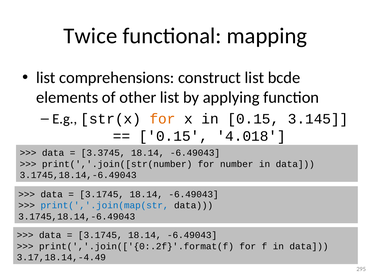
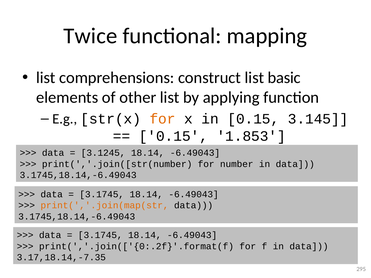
bcde: bcde -> basic
4.018: 4.018 -> 1.853
3.3745: 3.3745 -> 3.1245
print(','.join(map(str colour: blue -> orange
3.17,18.14,-4.49: 3.17,18.14,-4.49 -> 3.17,18.14,-7.35
